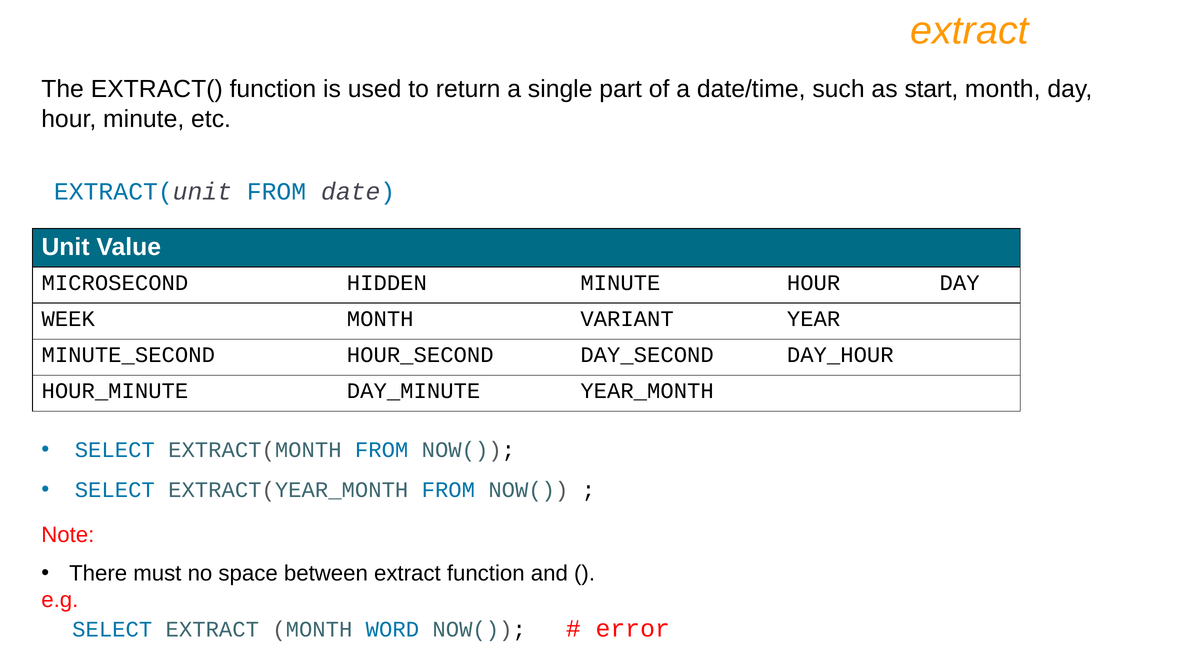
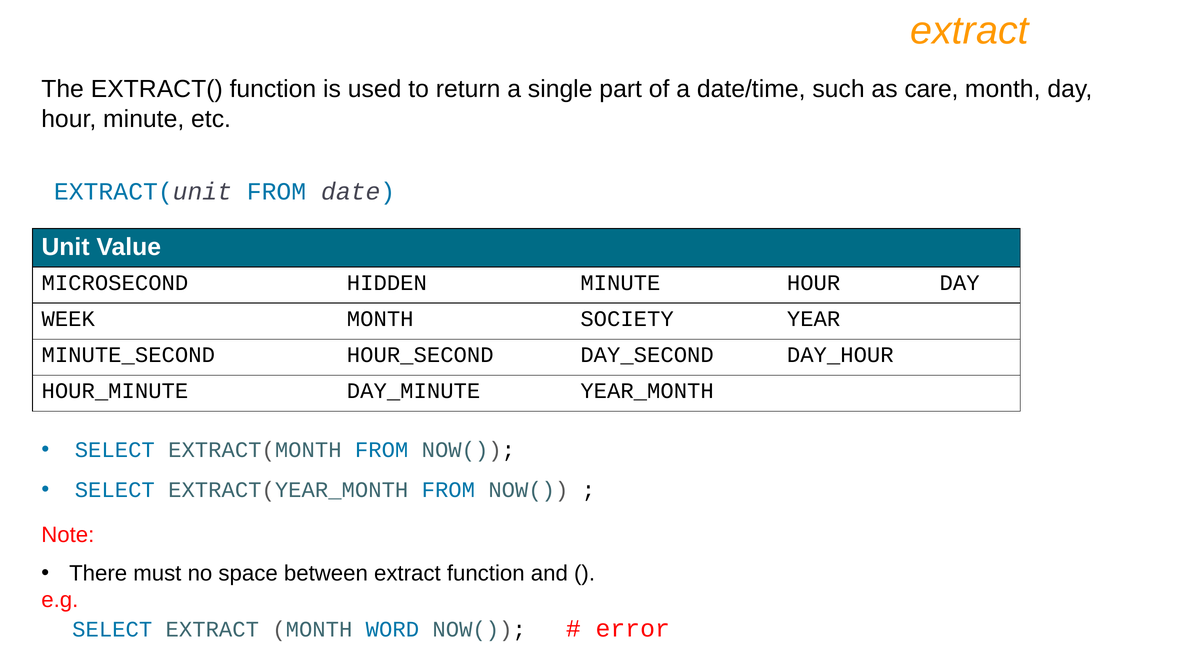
start: start -> care
VARIANT: VARIANT -> SOCIETY
